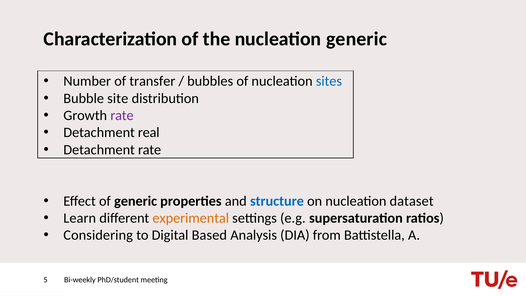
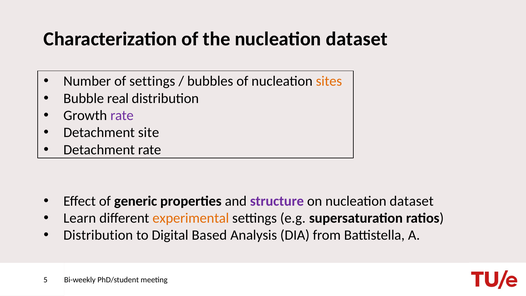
the nucleation generic: generic -> dataset
of transfer: transfer -> settings
sites colour: blue -> orange
site: site -> real
real: real -> site
structure colour: blue -> purple
Considering at (98, 235): Considering -> Distribution
